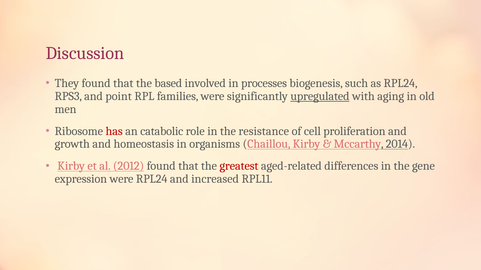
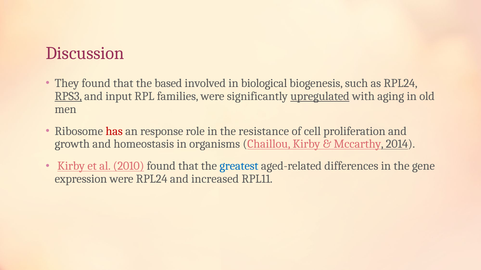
processes: processes -> biological
RPS3 underline: none -> present
point: point -> input
catabolic: catabolic -> response
2012: 2012 -> 2010
greatest colour: red -> blue
